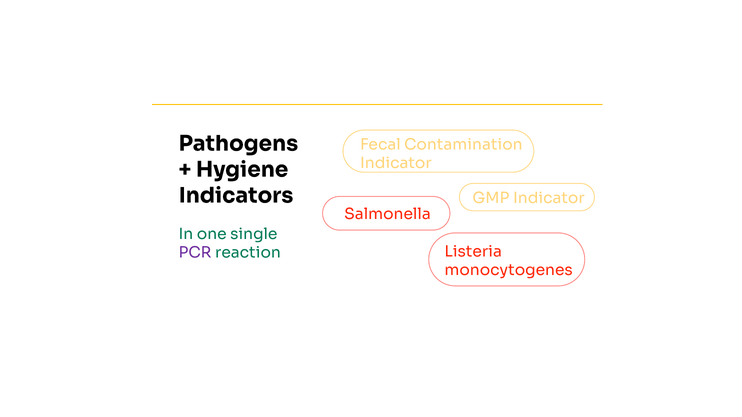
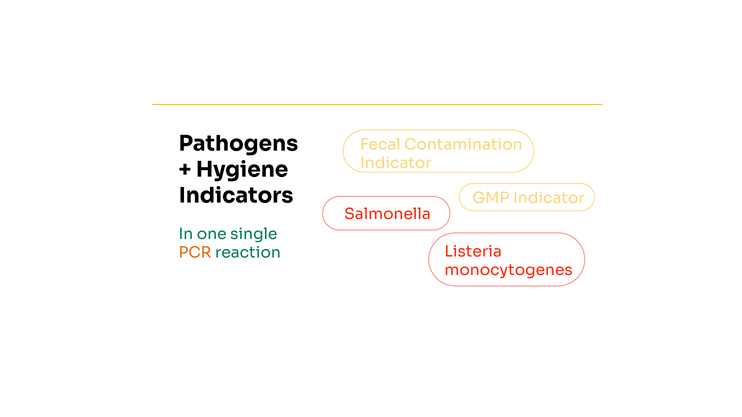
PCR colour: purple -> orange
